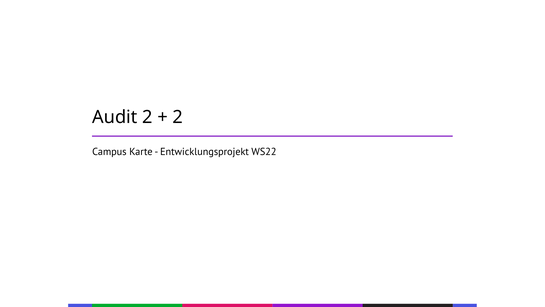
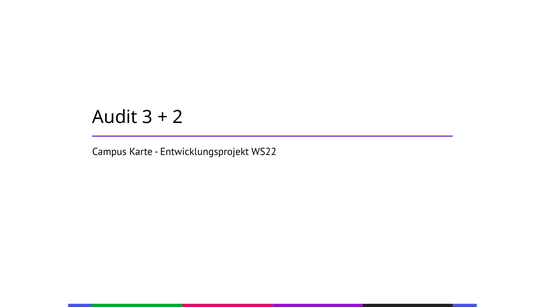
Audit 2: 2 -> 3
